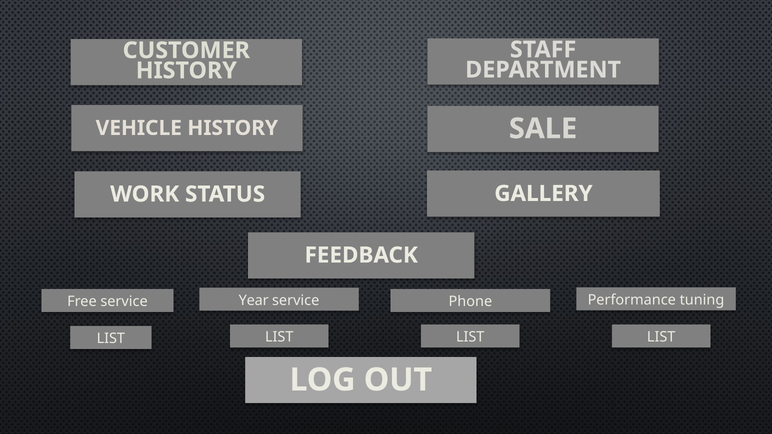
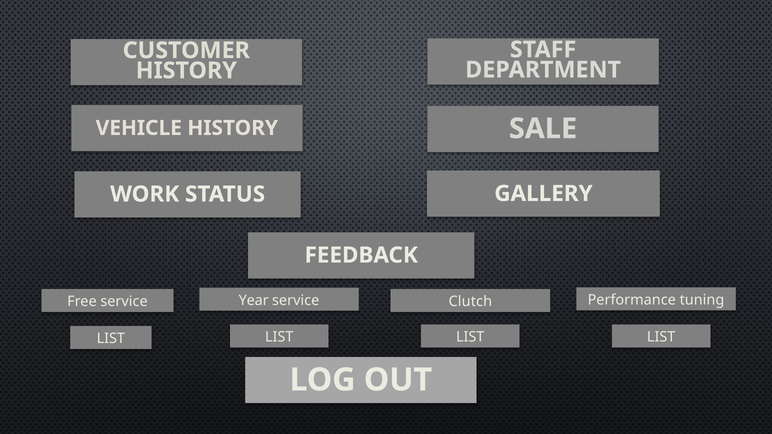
Phone: Phone -> Clutch
